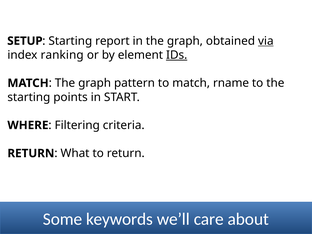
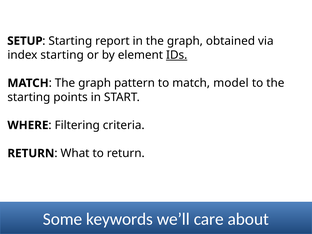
via underline: present -> none
index ranking: ranking -> starting
rname: rname -> model
